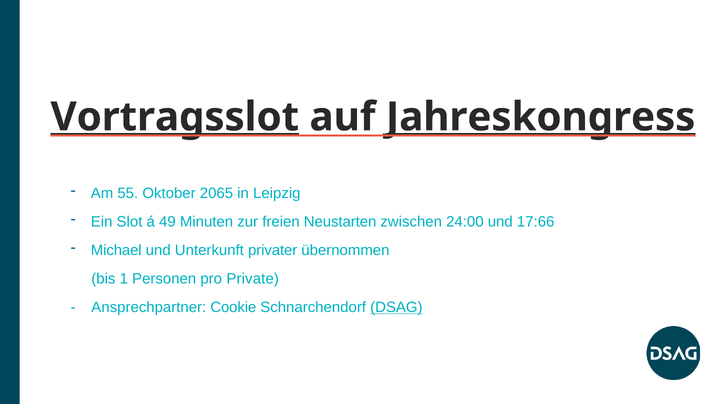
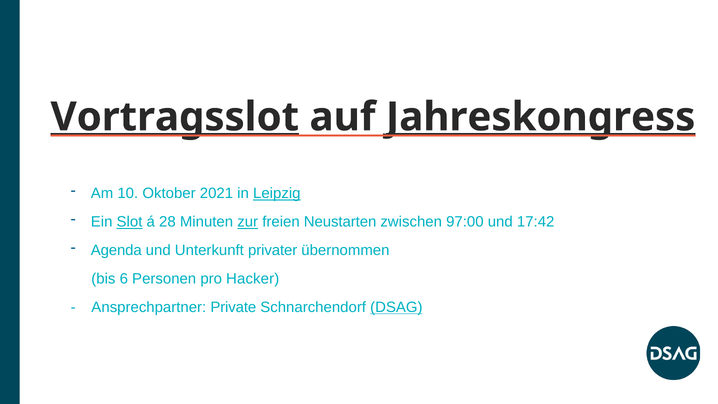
55: 55 -> 10
2065: 2065 -> 2021
Leipzig underline: none -> present
Slot underline: none -> present
49: 49 -> 28
zur underline: none -> present
24:00: 24:00 -> 97:00
17:66: 17:66 -> 17:42
Michael: Michael -> Agenda
1: 1 -> 6
Private: Private -> Hacker
Cookie: Cookie -> Private
